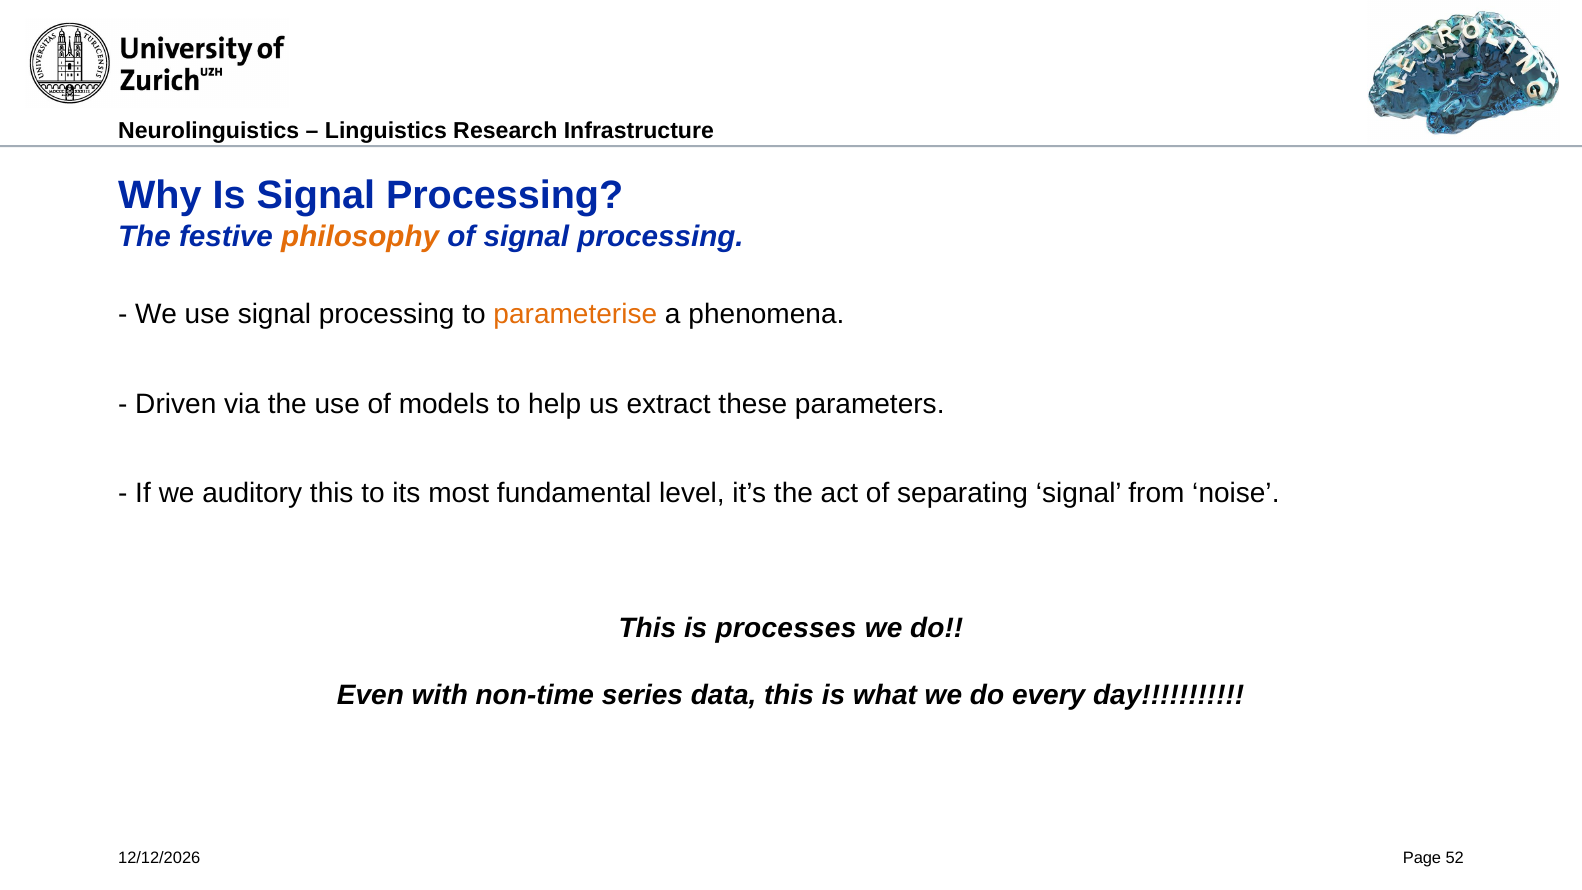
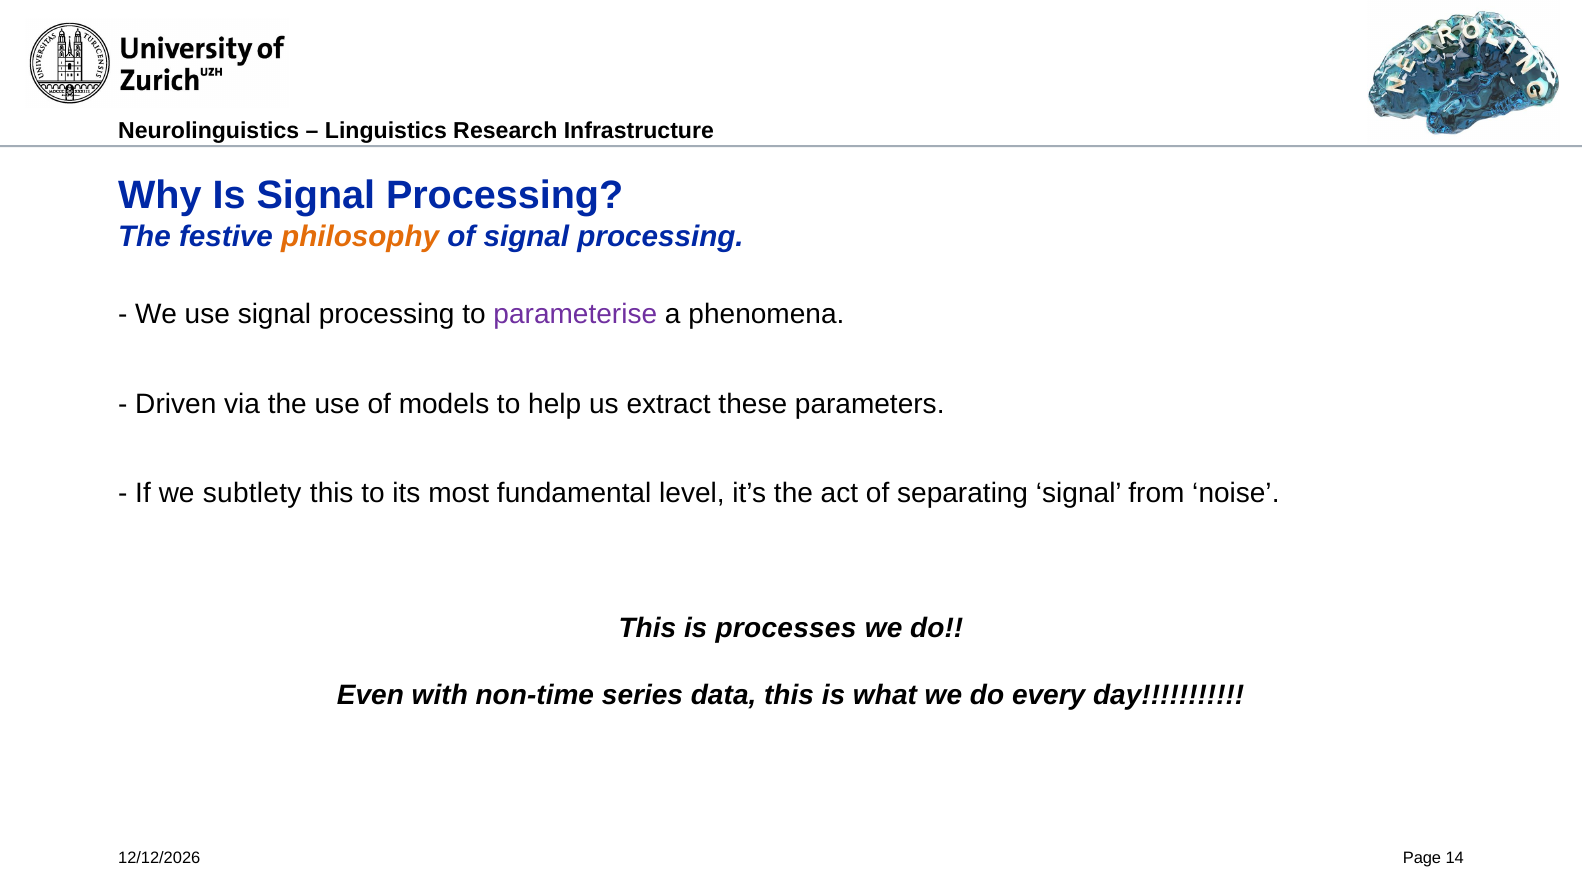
parameterise colour: orange -> purple
auditory: auditory -> subtlety
52: 52 -> 14
